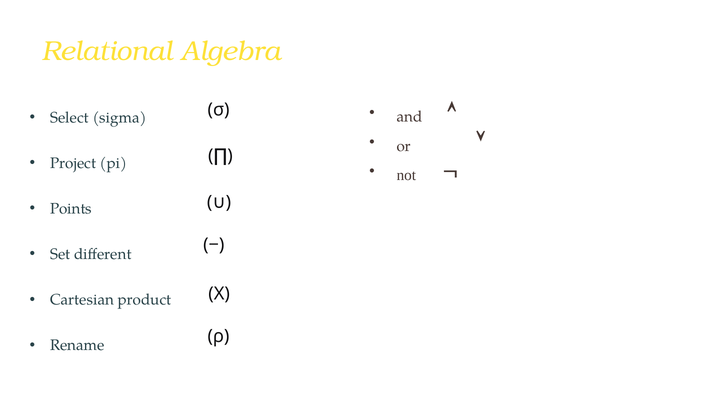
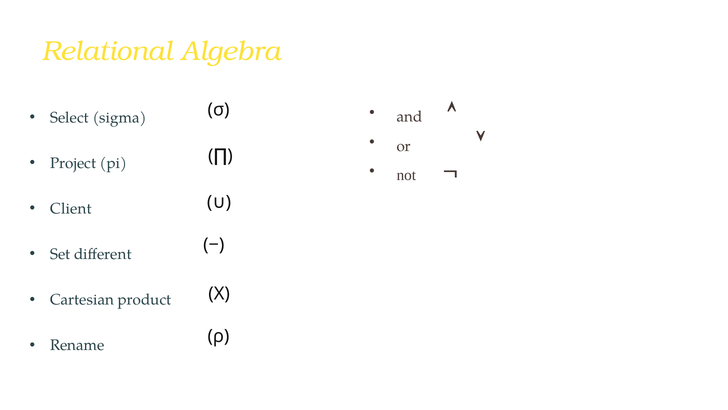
Points: Points -> Client
